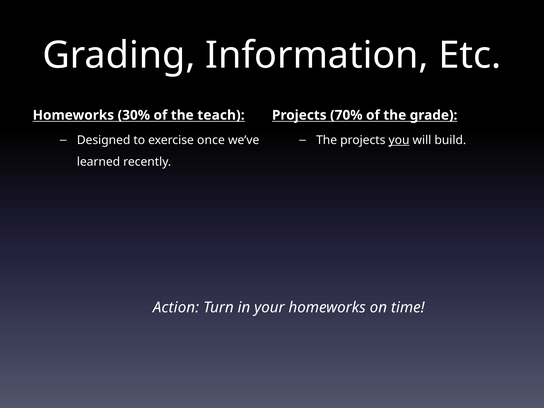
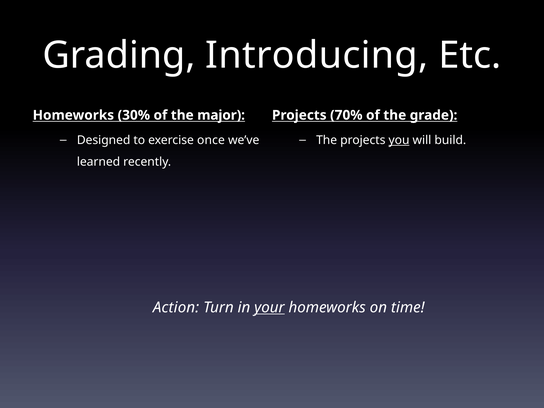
Information: Information -> Introducing
teach: teach -> major
your underline: none -> present
